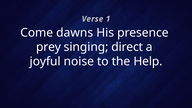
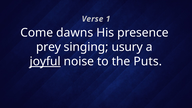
direct: direct -> usury
joyful underline: none -> present
Help: Help -> Puts
